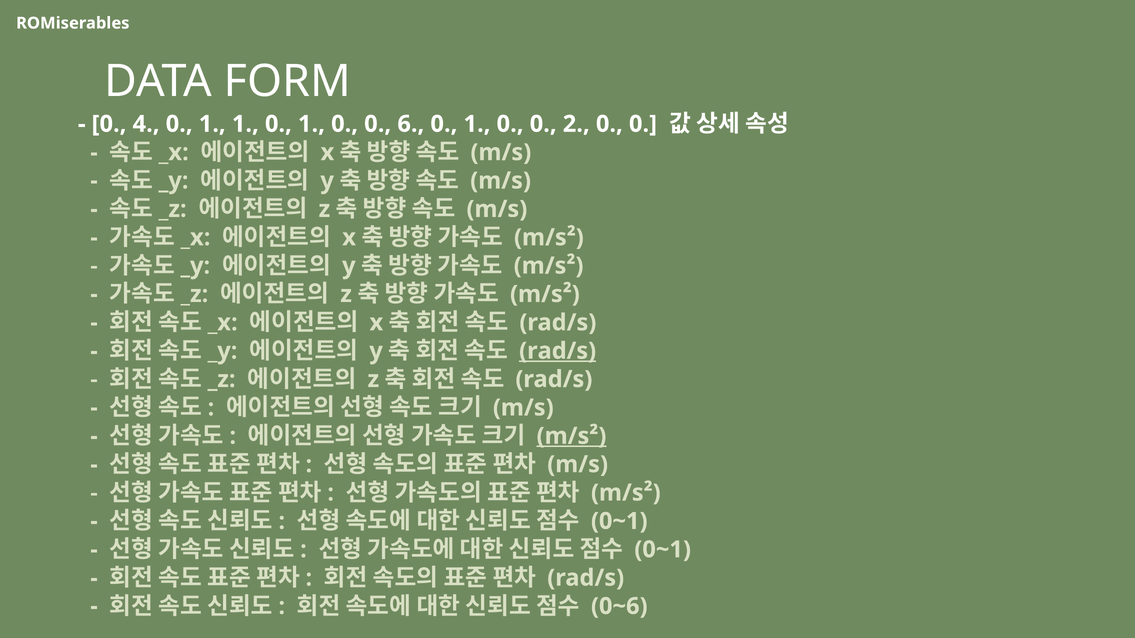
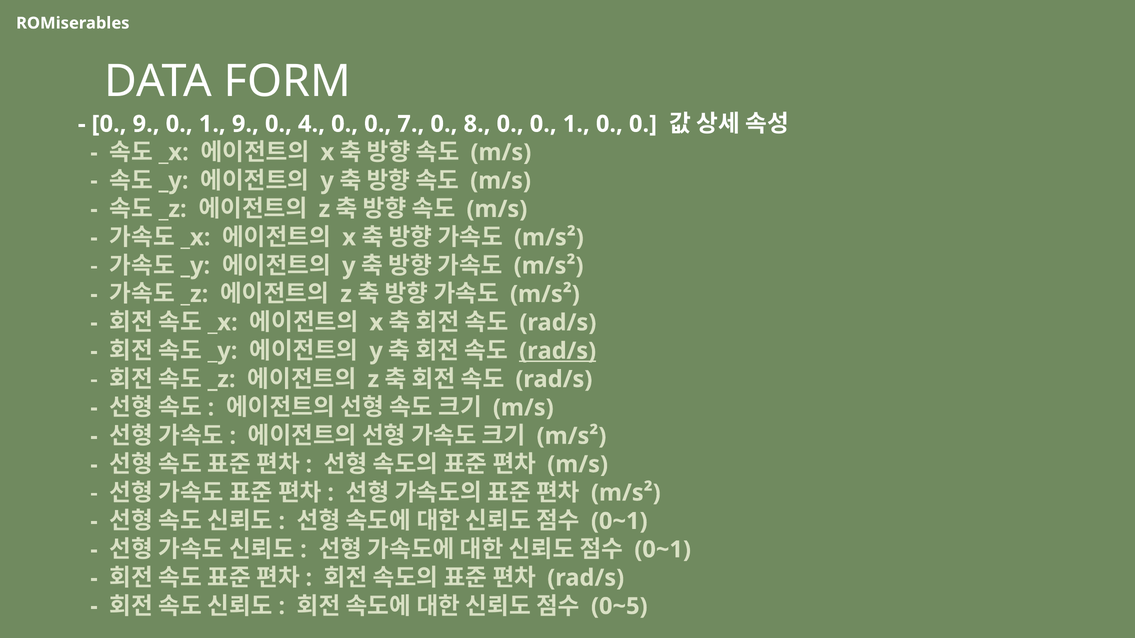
0 4: 4 -> 9
1 1: 1 -> 9
1 at (311, 124): 1 -> 4
6: 6 -> 7
1 at (477, 124): 1 -> 8
0 0 2: 2 -> 1
m/s² at (571, 436) underline: present -> none
0~6: 0~6 -> 0~5
